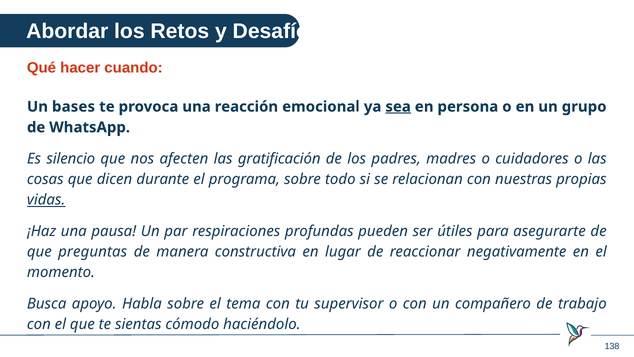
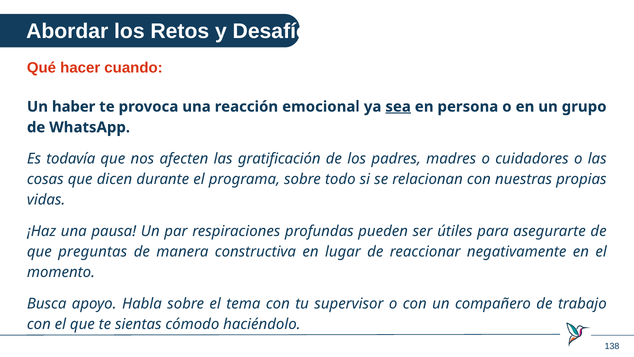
bases: bases -> haber
silencio: silencio -> todavía
vidas underline: present -> none
